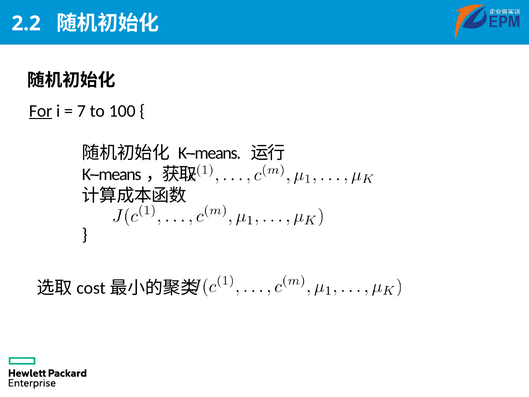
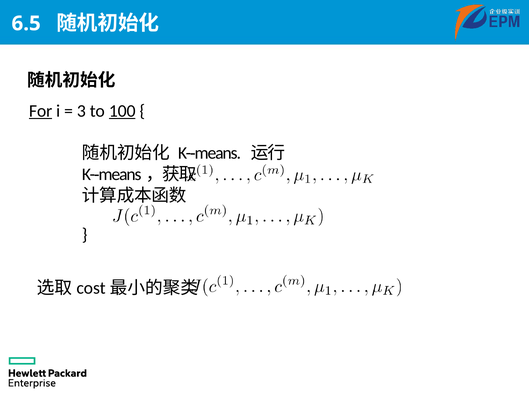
2.2: 2.2 -> 6.5
7: 7 -> 3
100 underline: none -> present
